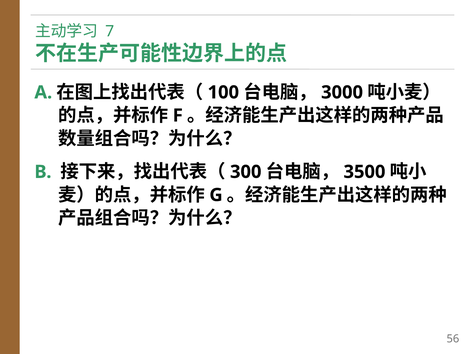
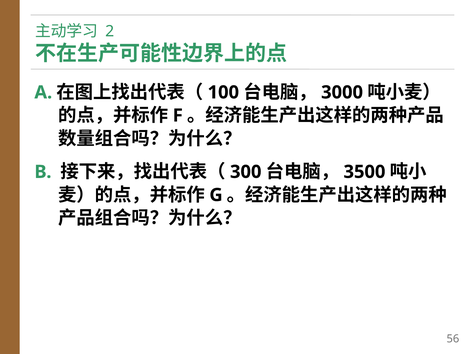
7: 7 -> 2
